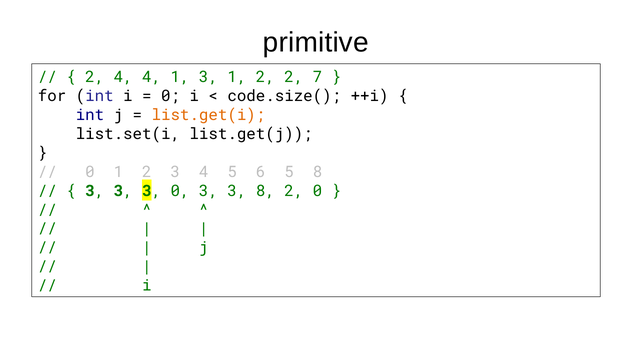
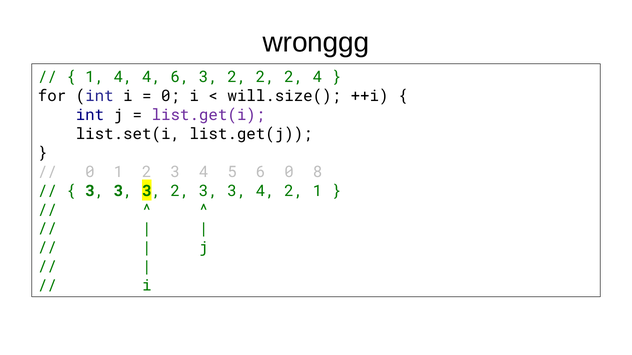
primitive: primitive -> wronggg
2 at (95, 77): 2 -> 1
4 1: 1 -> 6
1 at (237, 77): 1 -> 2
2 7: 7 -> 4
code.size(: code.size( -> will.size(
list.get(i colour: orange -> purple
6 5: 5 -> 0
3 3 0: 0 -> 2
3 3 8: 8 -> 4
2 0: 0 -> 1
